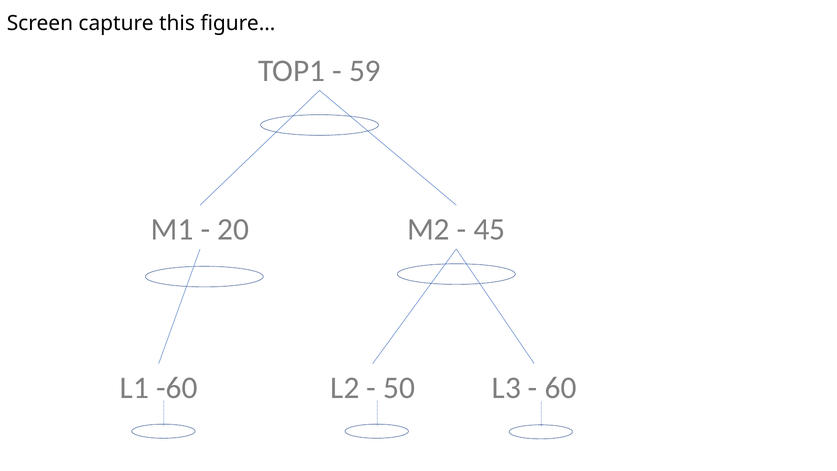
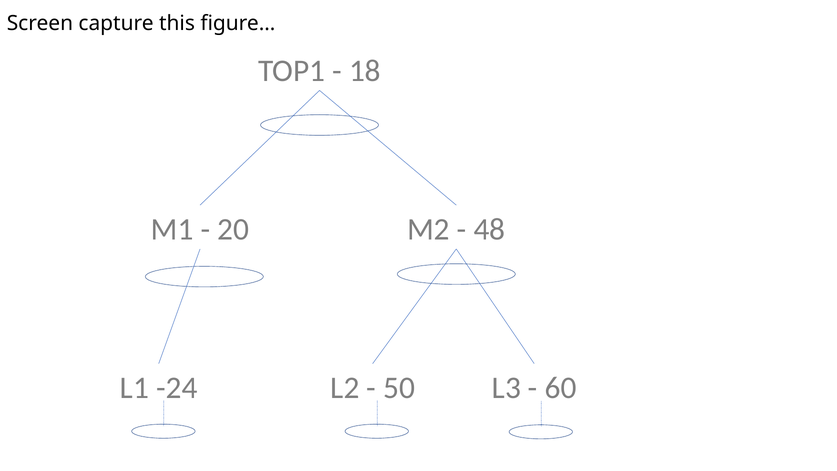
59: 59 -> 18
45: 45 -> 48
-60: -60 -> -24
